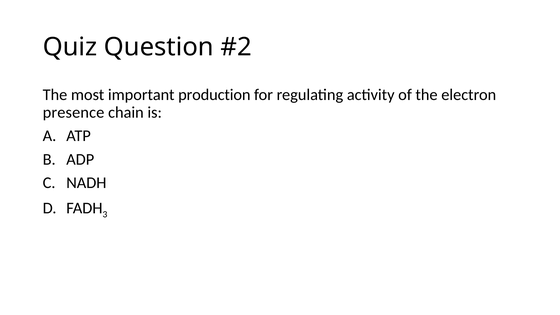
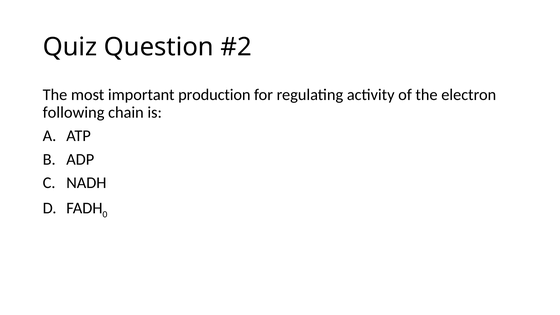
presence: presence -> following
3: 3 -> 0
